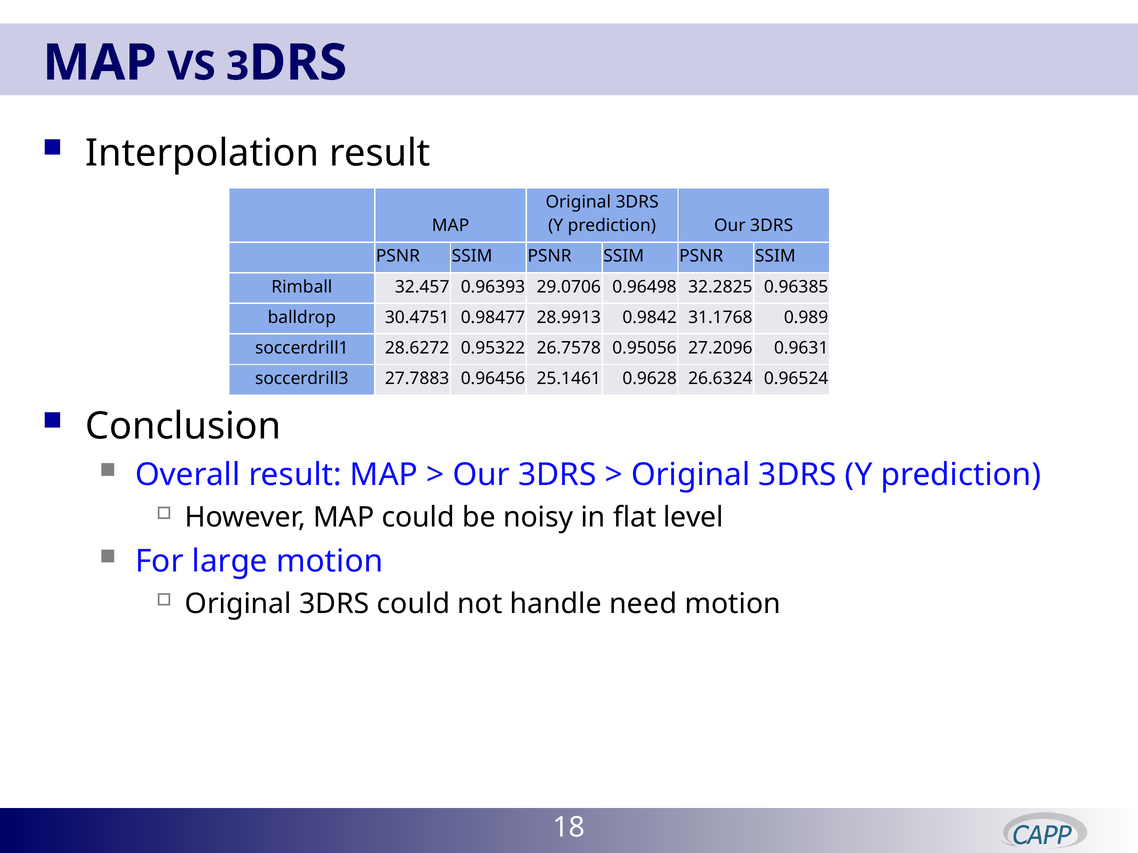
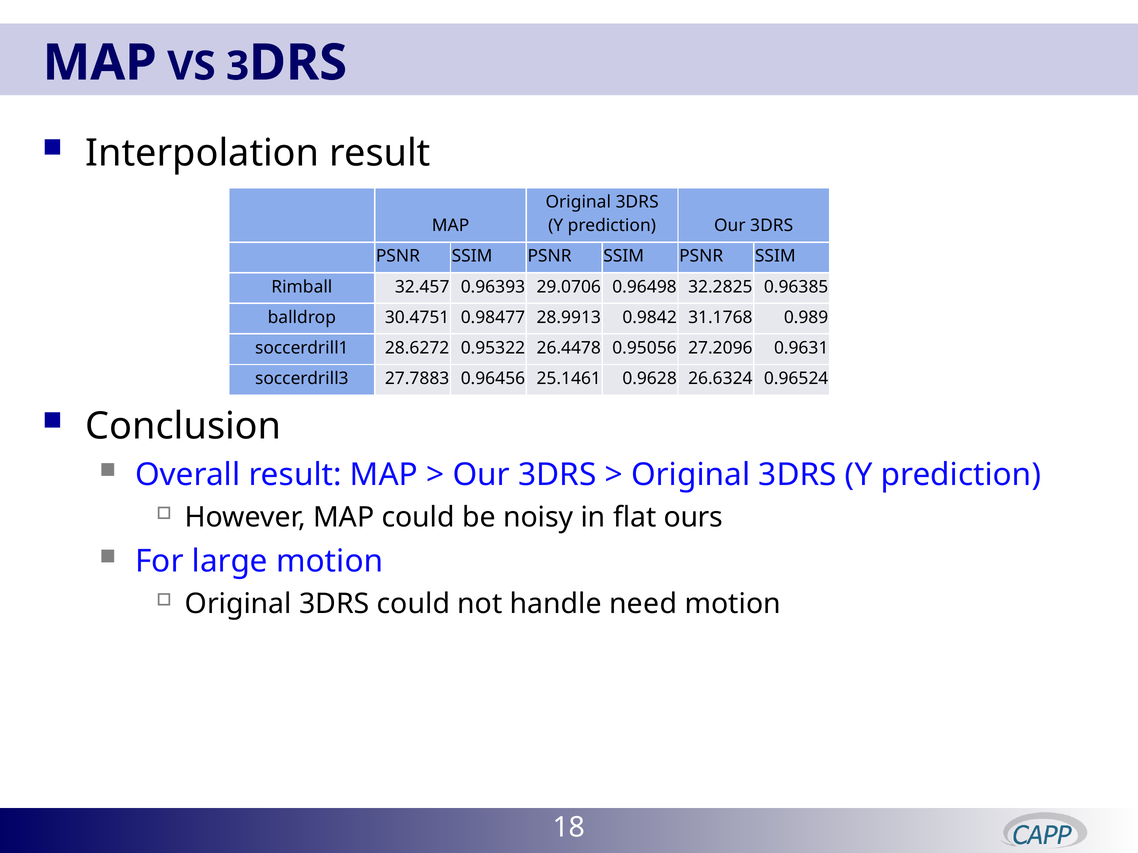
26.7578: 26.7578 -> 26.4478
level: level -> ours
